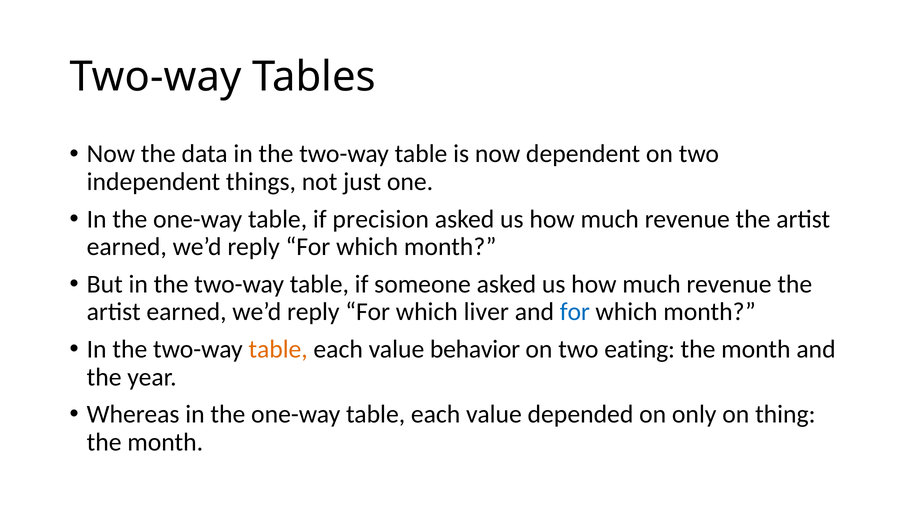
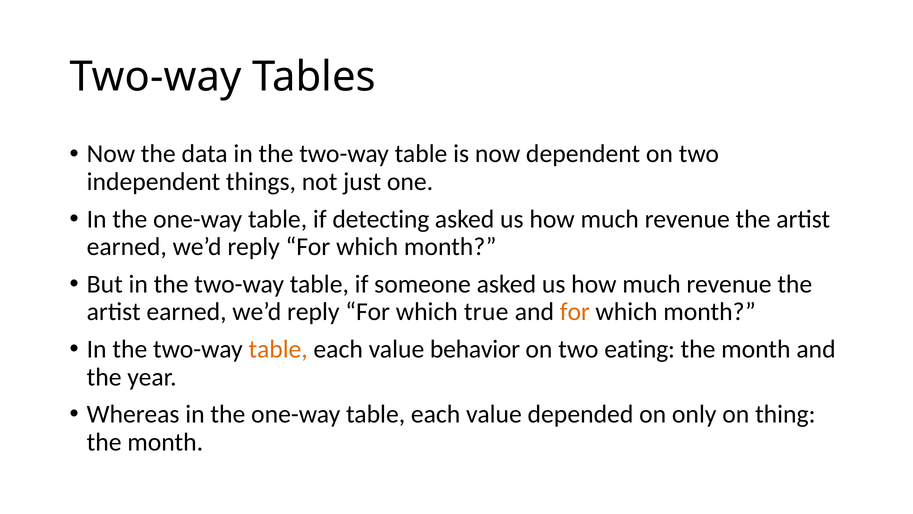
precision: precision -> detecting
liver: liver -> true
for at (575, 312) colour: blue -> orange
